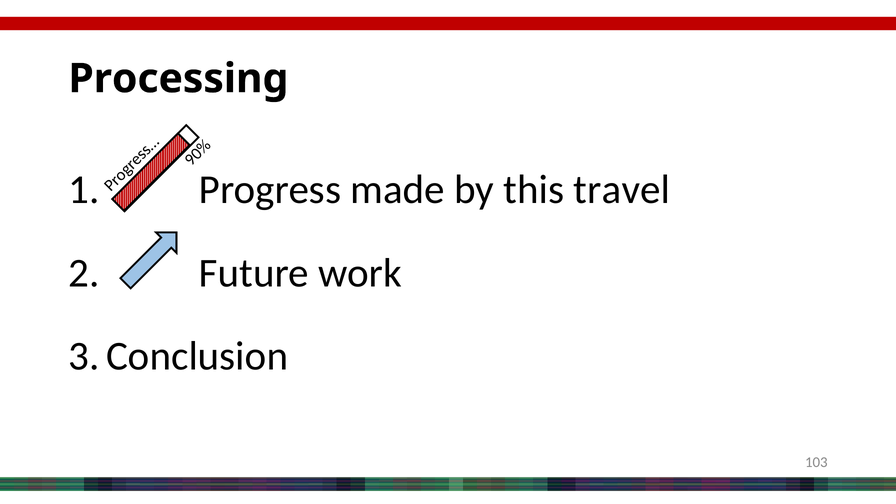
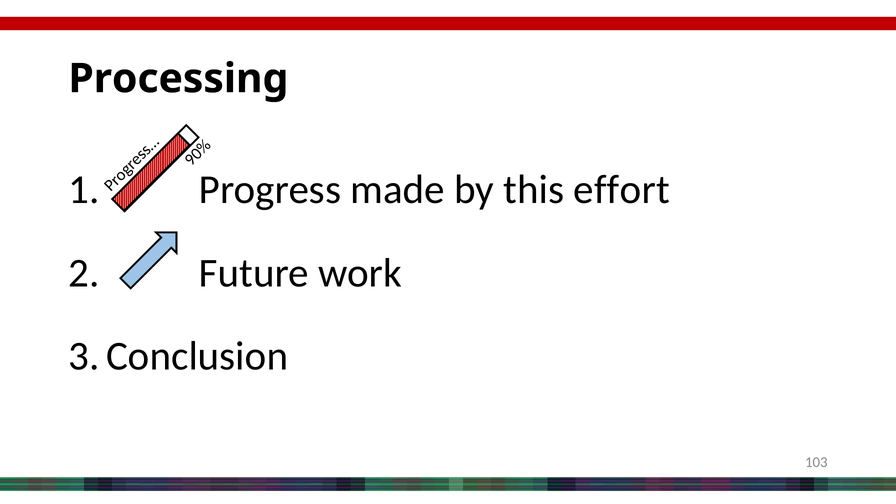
travel: travel -> effort
